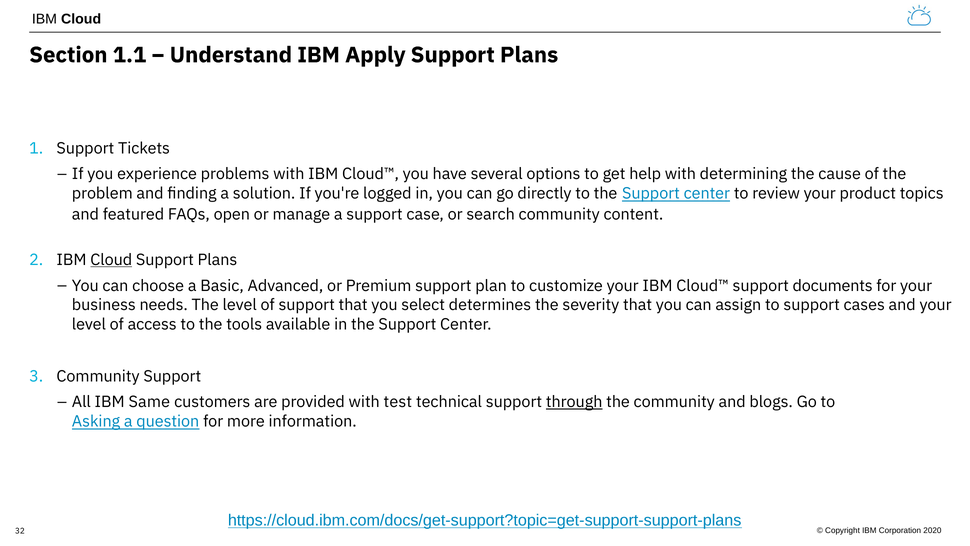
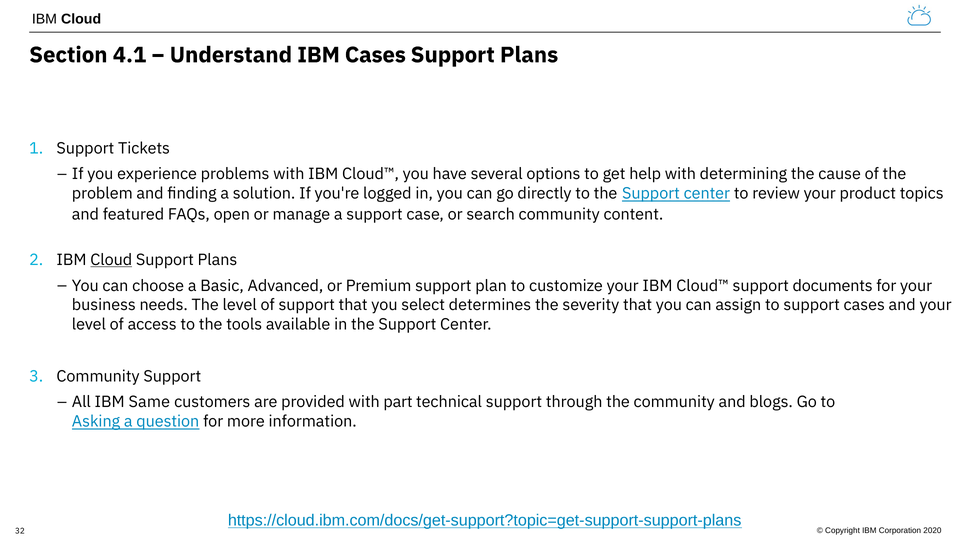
1.1: 1.1 -> 4.1
IBM Apply: Apply -> Cases
test: test -> part
through underline: present -> none
